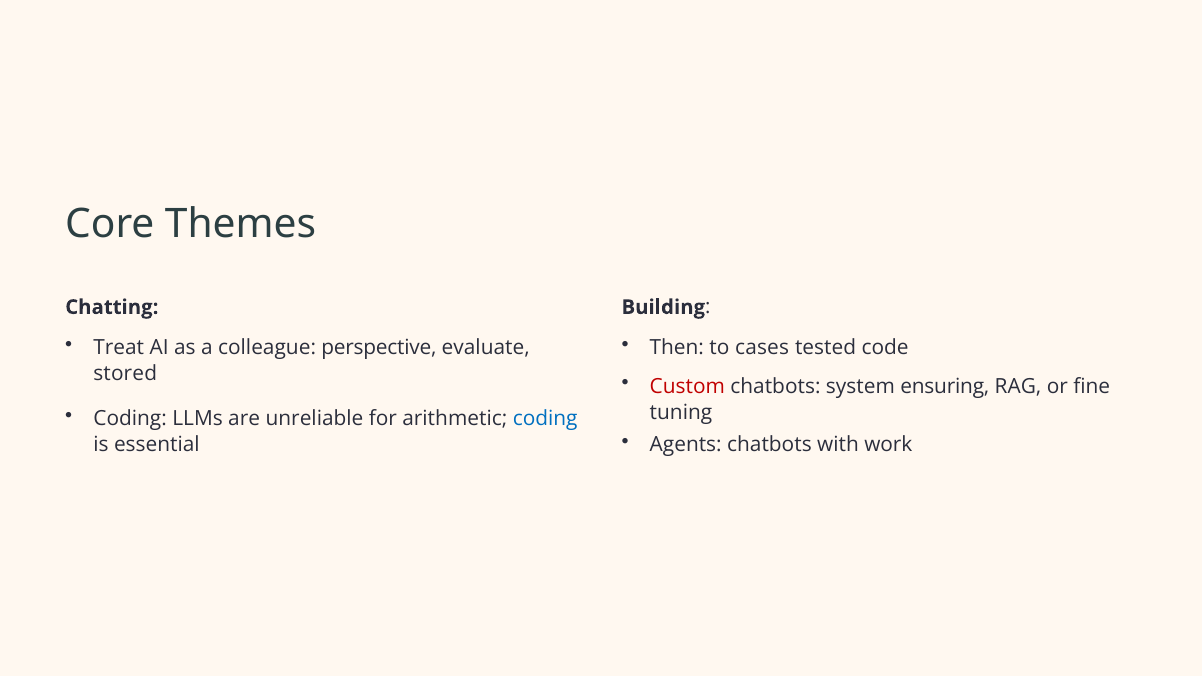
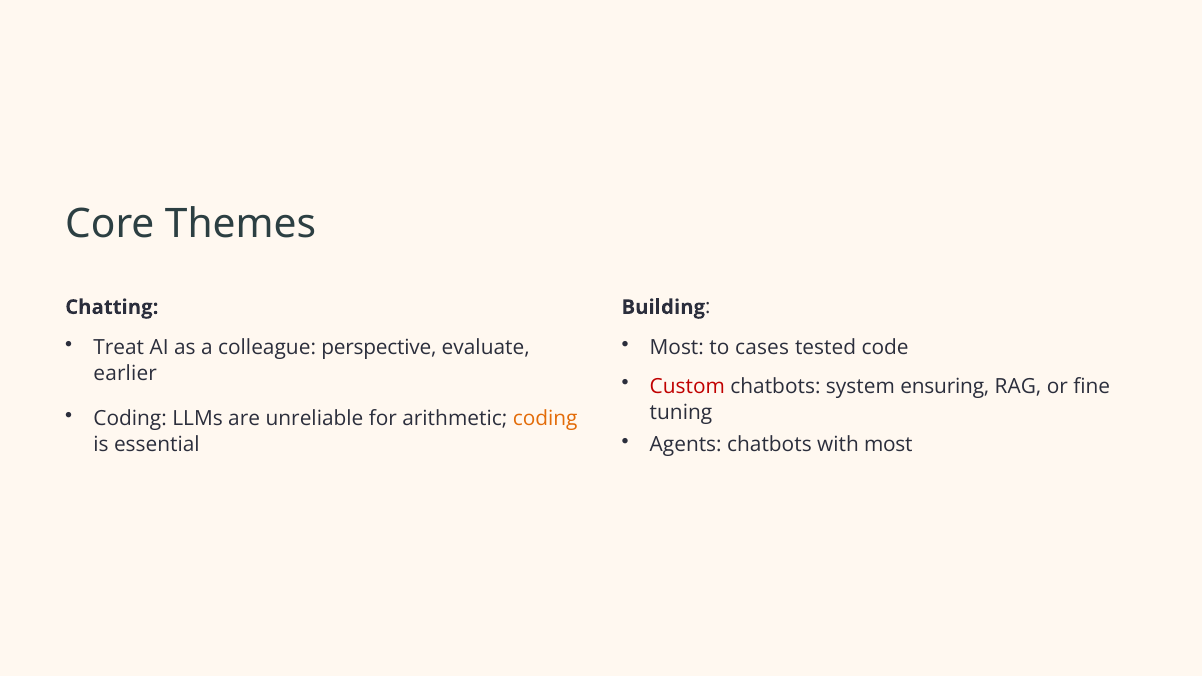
Then at (677, 348): Then -> Most
stored: stored -> earlier
coding at (545, 419) colour: blue -> orange
with work: work -> most
